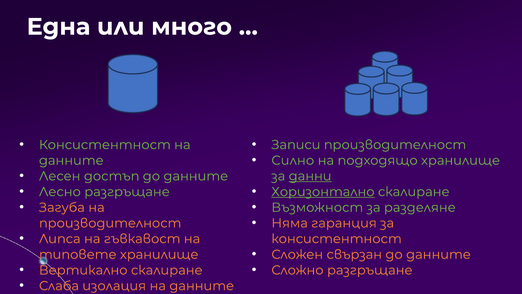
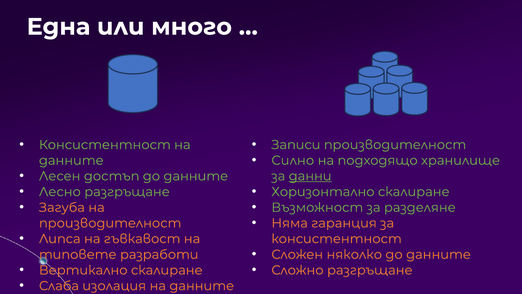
Хоризонтално underline: present -> none
свързан: свързан -> няколко
типовете хранилище: хранилище -> разработи
